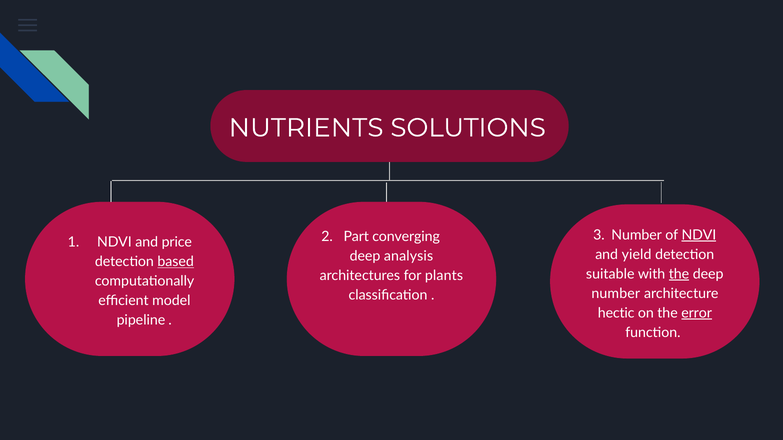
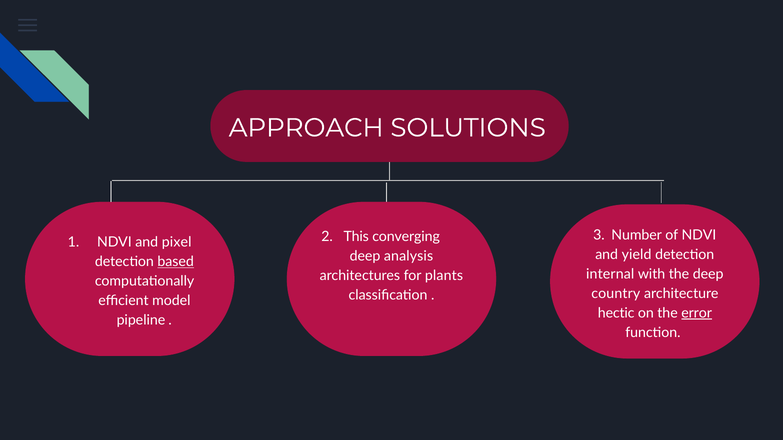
NUTRIENTS: NUTRIENTS -> APPROACH
NDVI at (699, 235) underline: present -> none
Part: Part -> This
price: price -> pixel
suitable: suitable -> internal
the at (679, 274) underline: present -> none
number at (616, 294): number -> country
